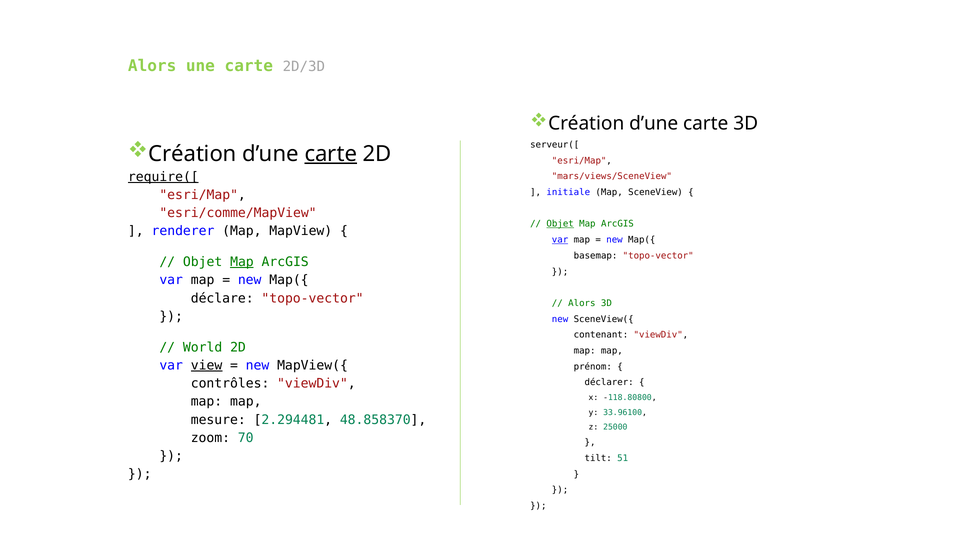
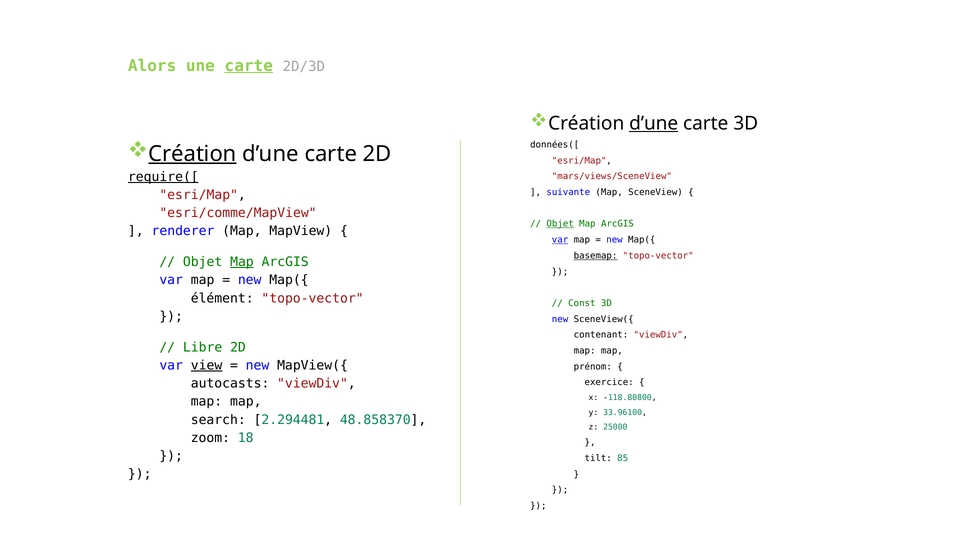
carte at (249, 66) underline: none -> present
d’une at (654, 124) underline: none -> present
serveur([: serveur([ -> données([
Création at (192, 154) underline: none -> present
carte at (331, 154) underline: present -> none
initiale: initiale -> suivante
basemap underline: none -> present
déclare: déclare -> élément
Alors at (582, 303): Alors -> Const
World: World -> Libre
contrôles: contrôles -> autocasts
déclarer: déclarer -> exercice
mesure: mesure -> search
70: 70 -> 18
51: 51 -> 85
